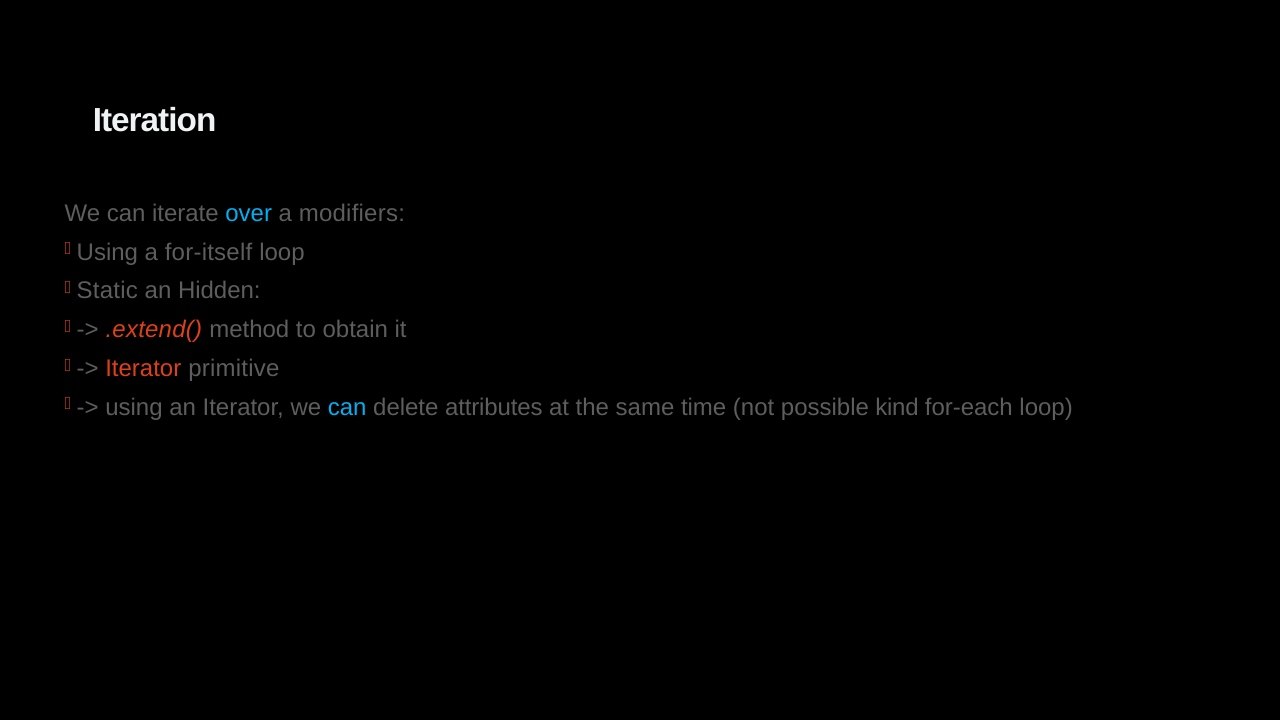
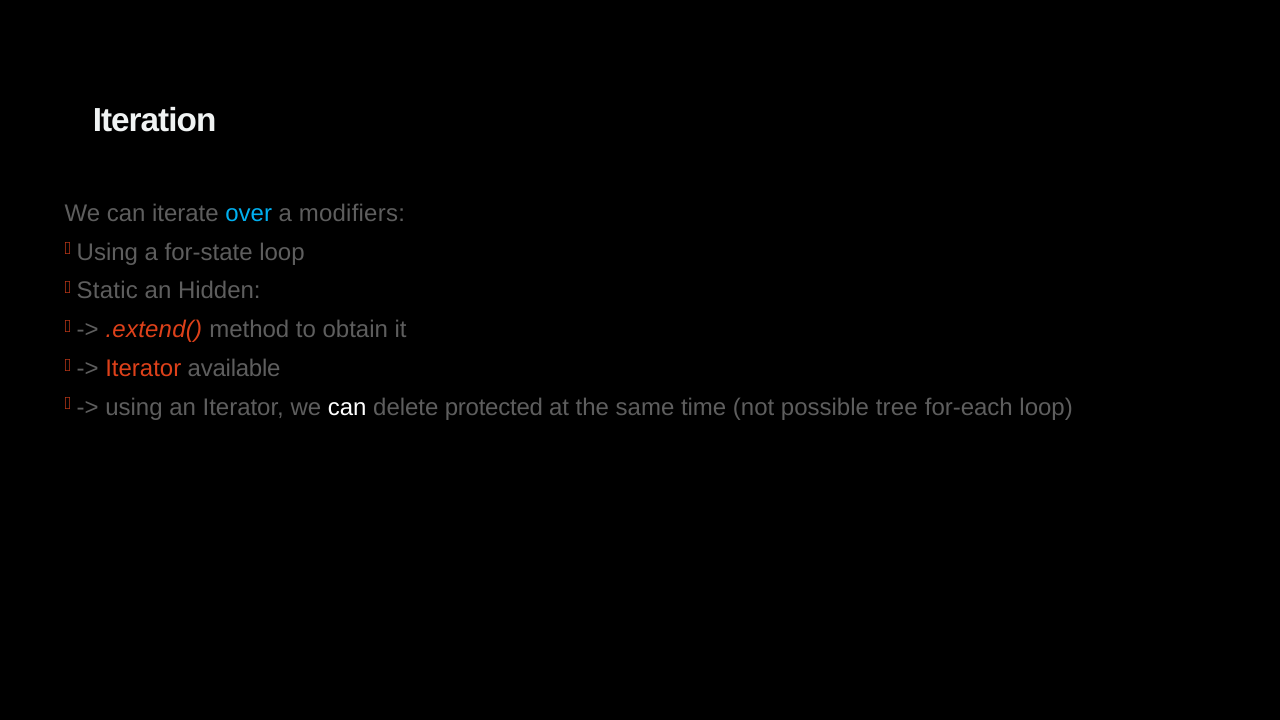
for-itself: for-itself -> for-state
primitive: primitive -> available
can at (347, 407) colour: light blue -> white
attributes: attributes -> protected
kind: kind -> tree
